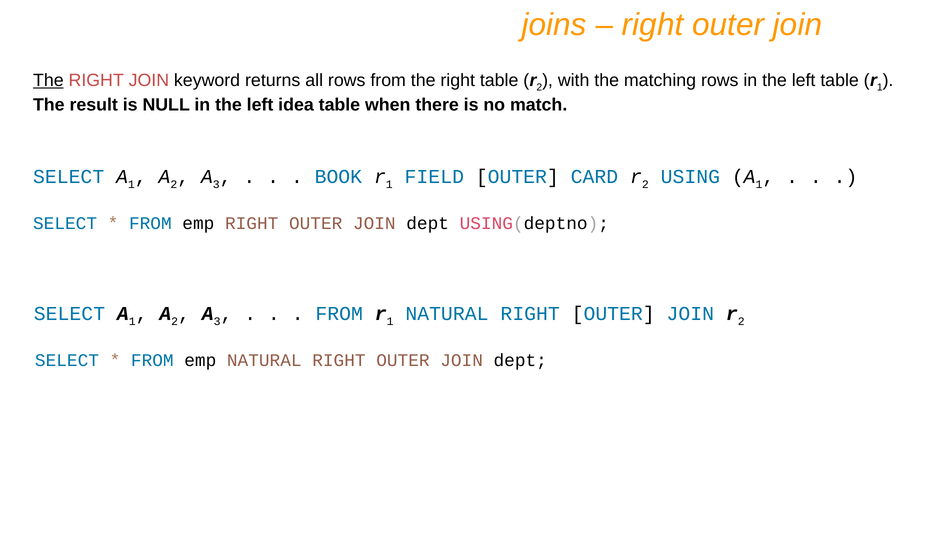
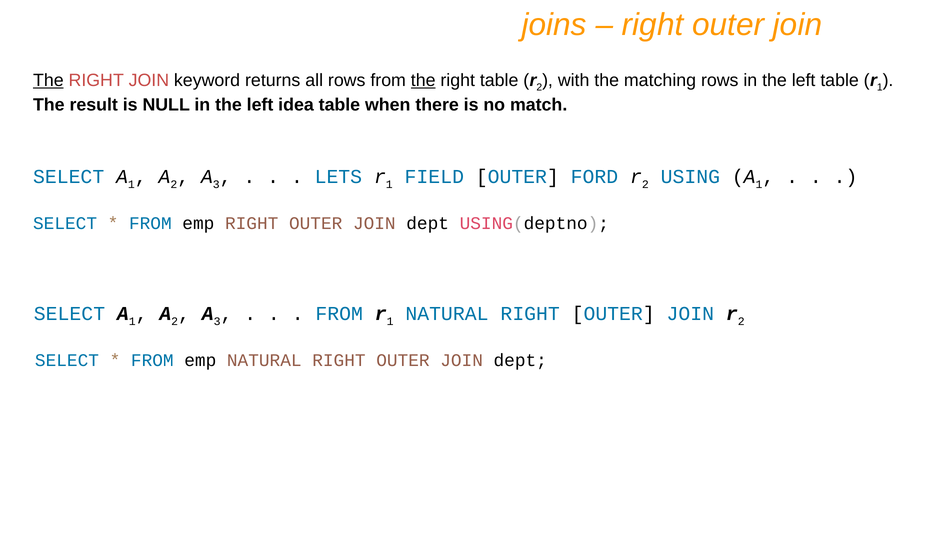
the at (423, 81) underline: none -> present
BOOK: BOOK -> LETS
CARD: CARD -> FORD
